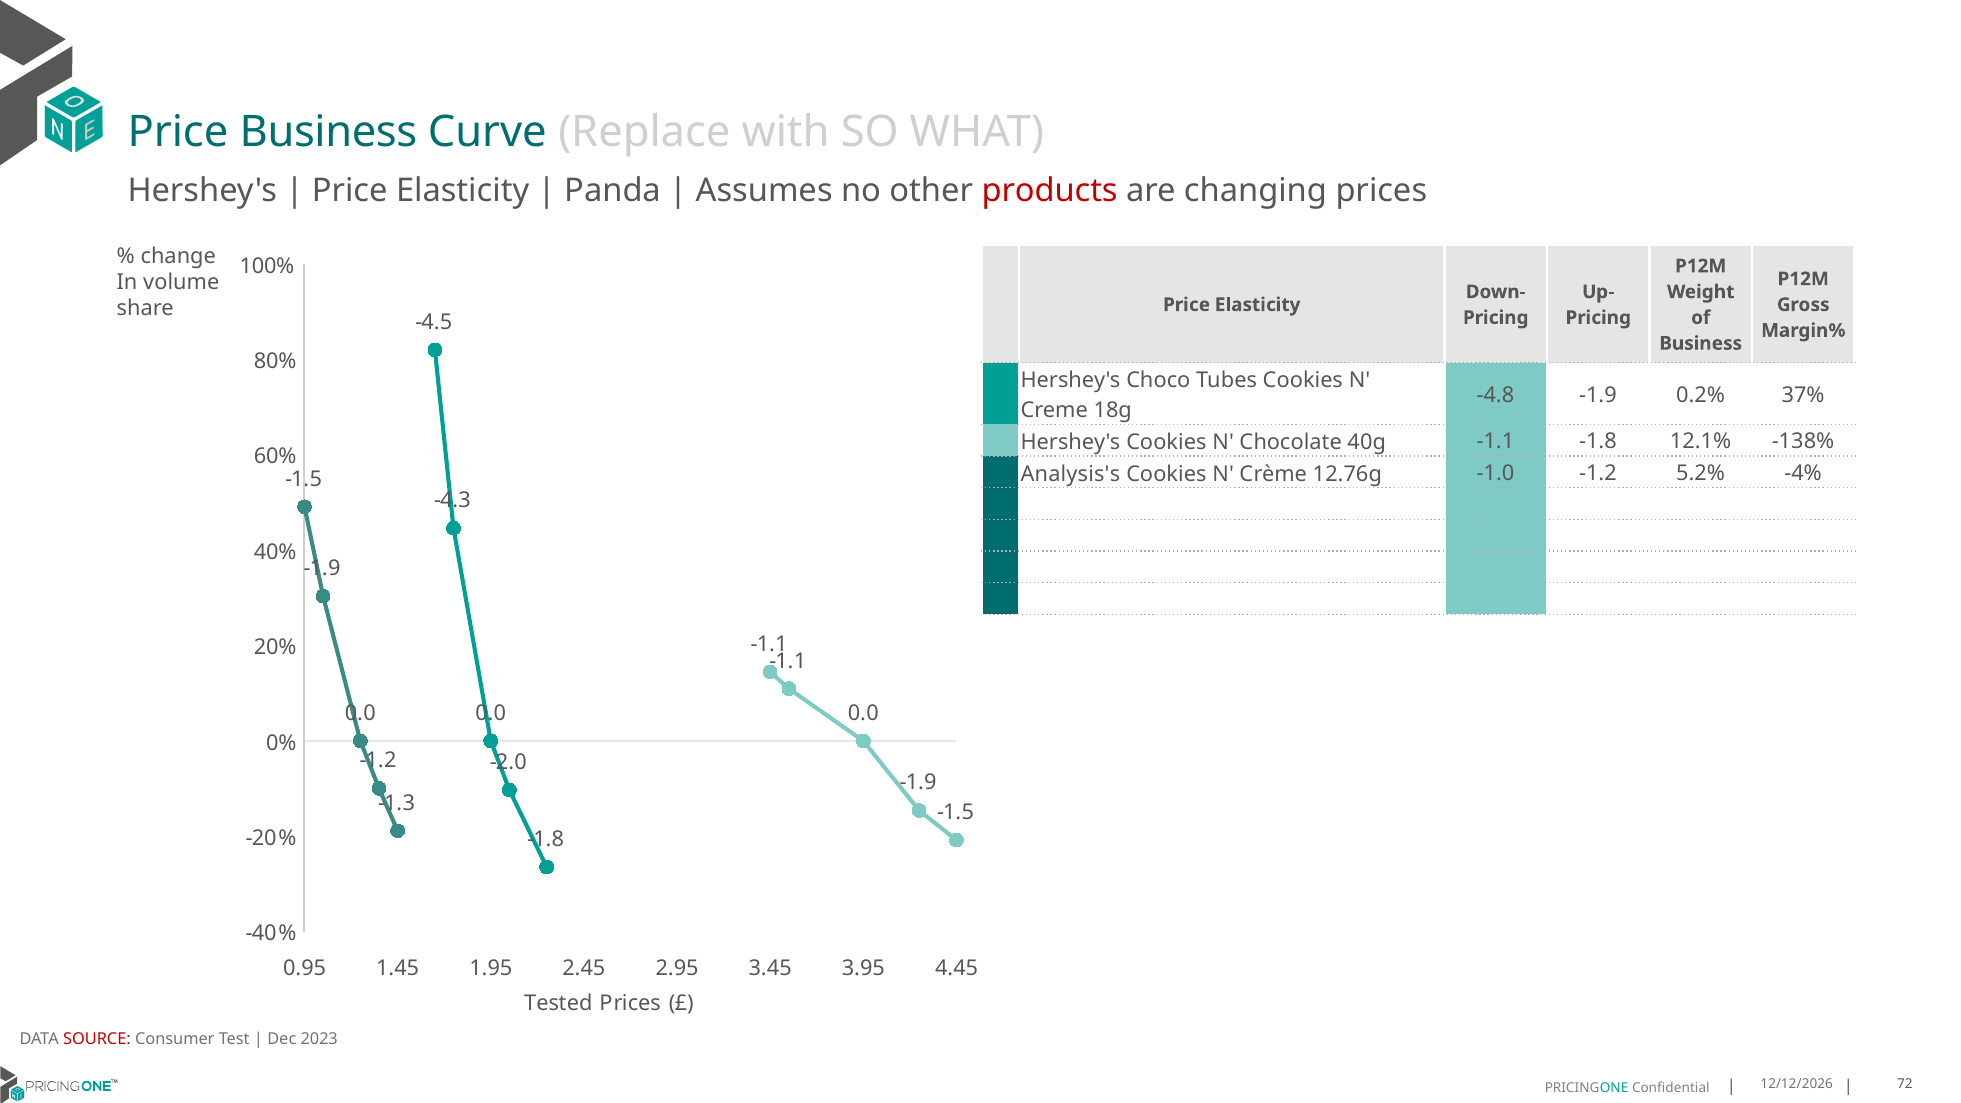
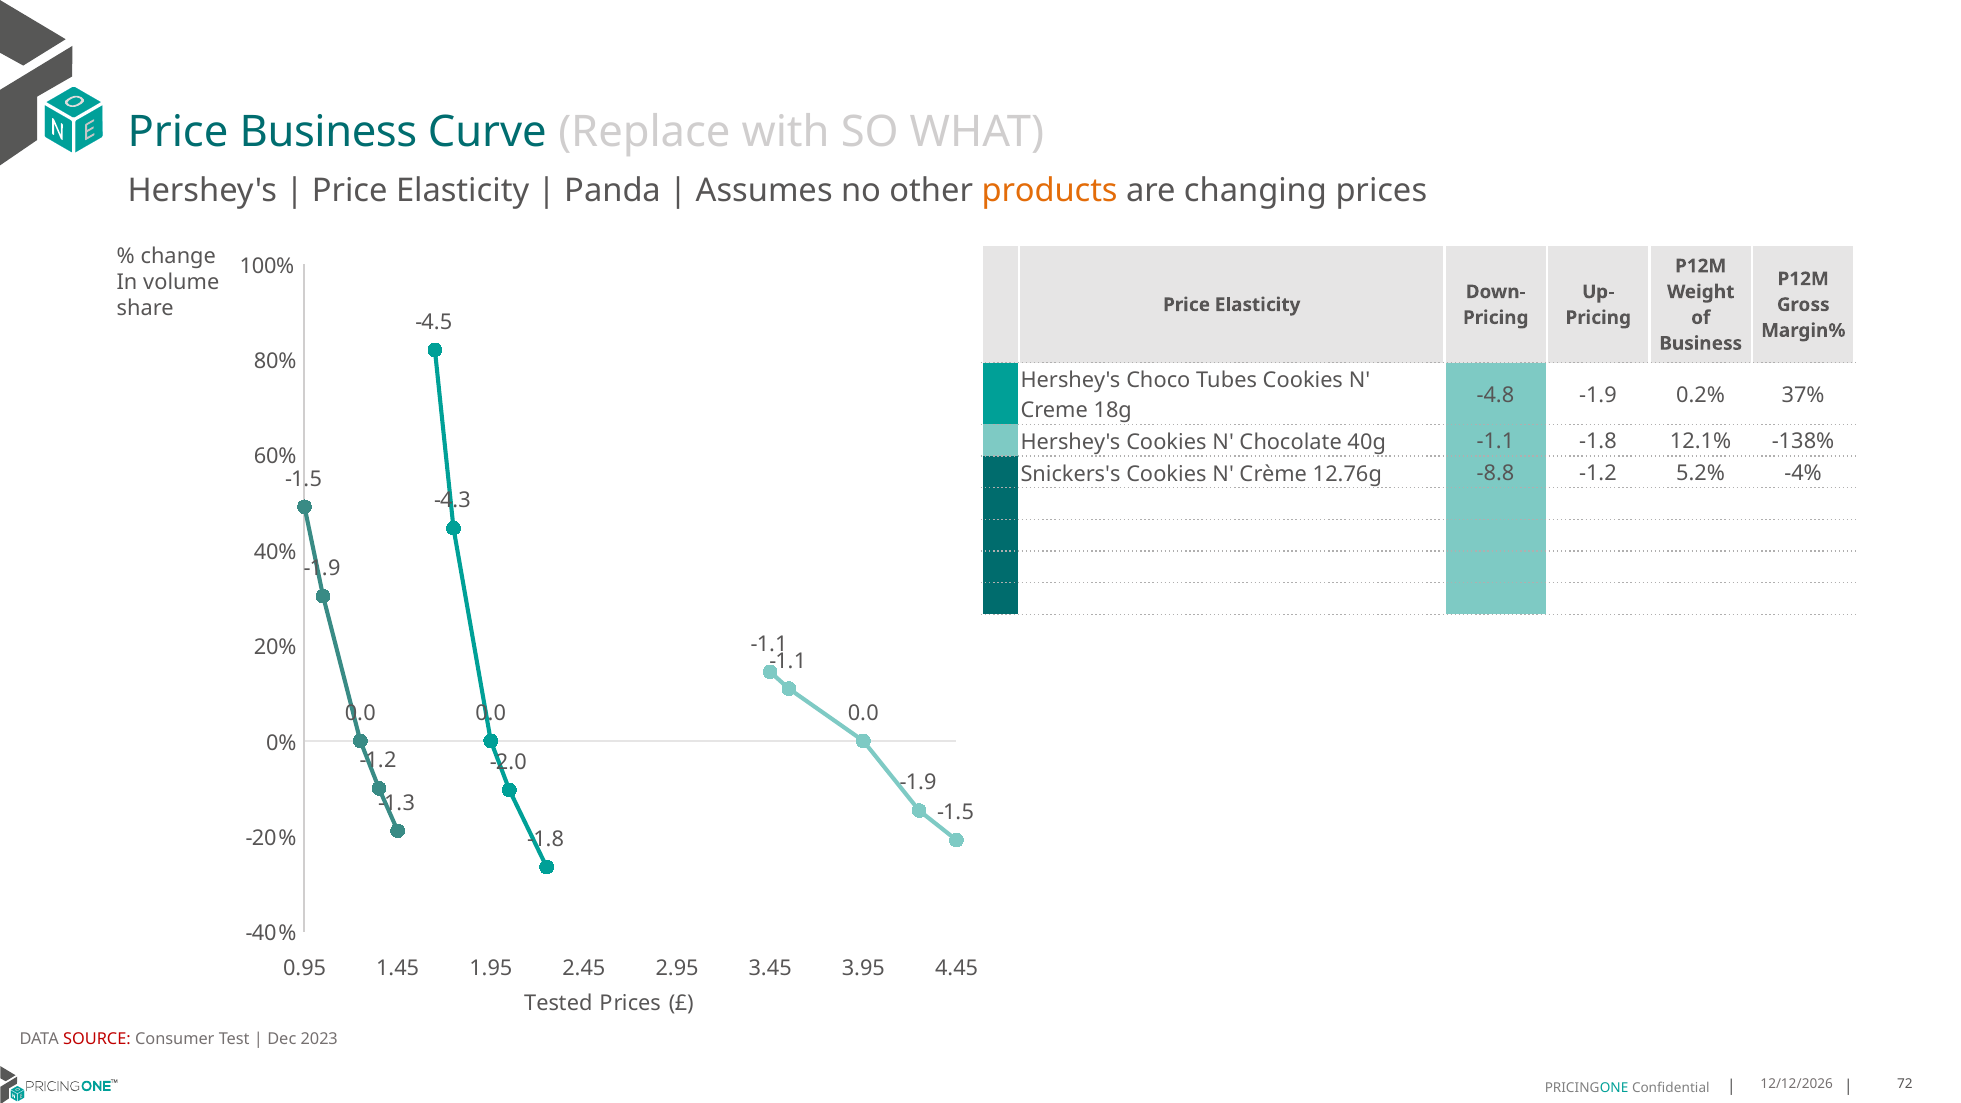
products colour: red -> orange
Analysis's: Analysis's -> Snickers's
-1.0: -1.0 -> -8.8
